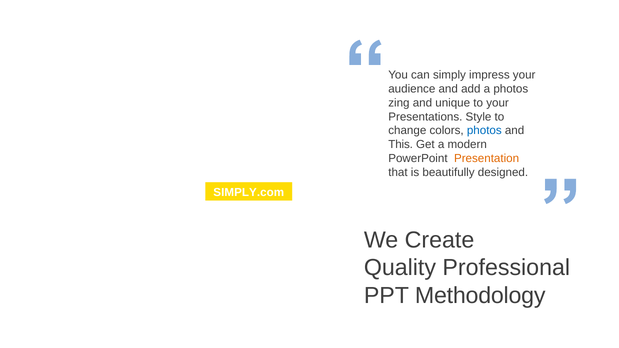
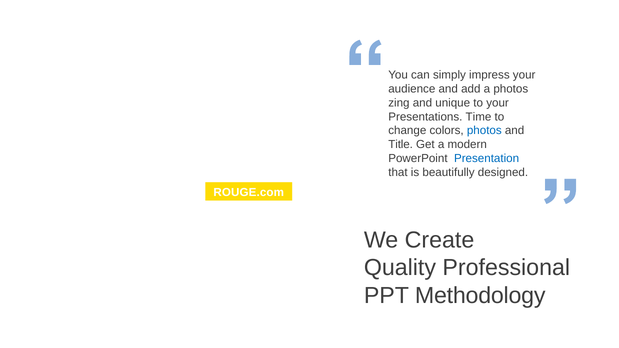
Style: Style -> Time
This: This -> Title
Presentation at (487, 159) colour: orange -> blue
SIMPLY.com: SIMPLY.com -> ROUGE.com
